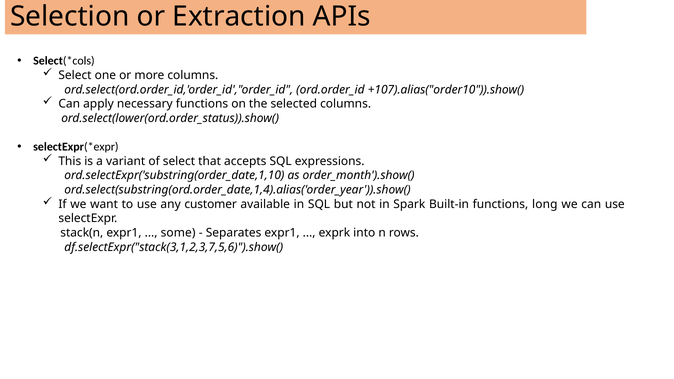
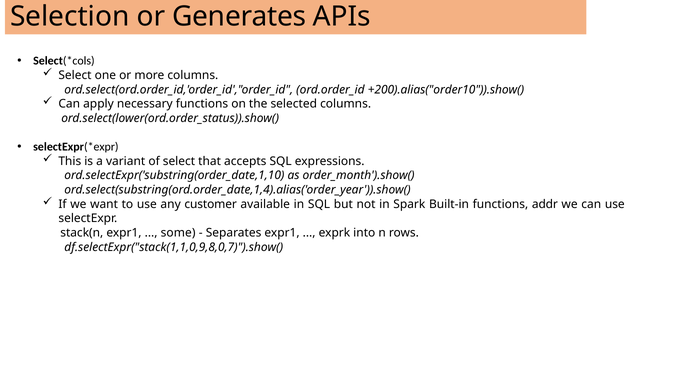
Extraction: Extraction -> Generates
+107).alias("order10")).show(: +107).alias("order10")).show( -> +200).alias("order10")).show(
long: long -> addr
df.selectExpr("stack(3,1,2,3,7,5,6)").show(: df.selectExpr("stack(3,1,2,3,7,5,6)").show( -> df.selectExpr("stack(1,1,0,9,8,0,7)").show(
